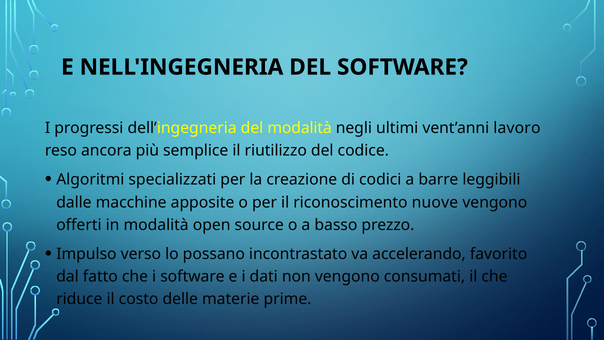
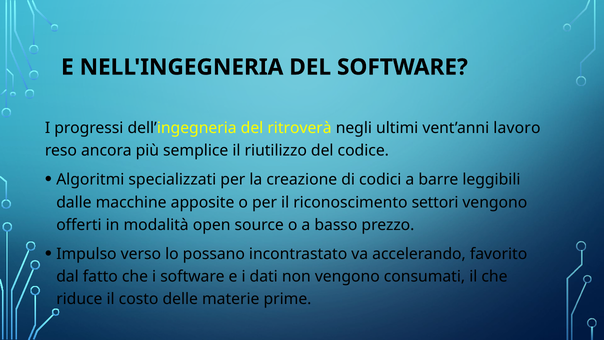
del modalità: modalità -> ritroverà
nuove: nuove -> settori
